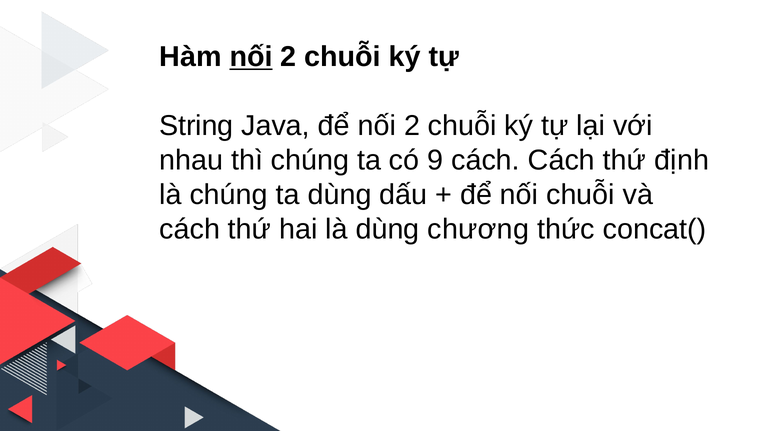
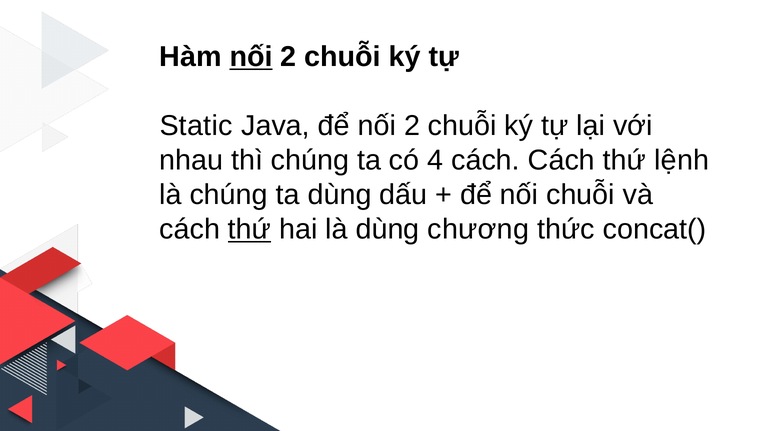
String: String -> Static
9: 9 -> 4
định: định -> lệnh
thứ at (250, 229) underline: none -> present
